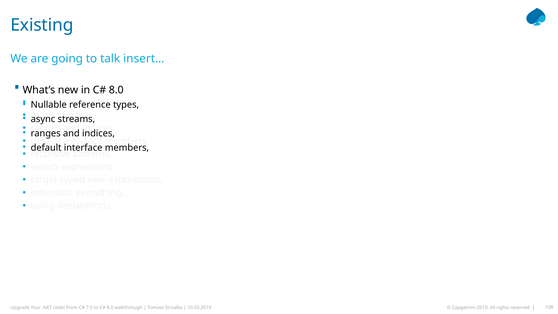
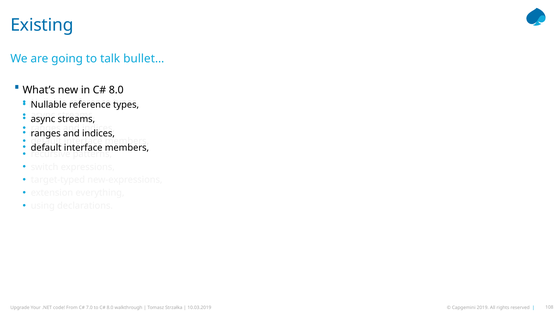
insert…: insert… -> bullet…
